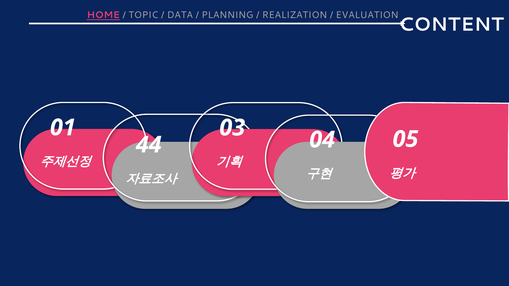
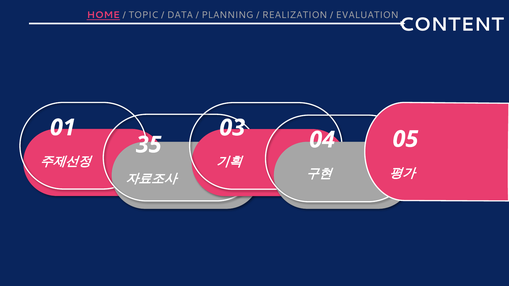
44: 44 -> 35
